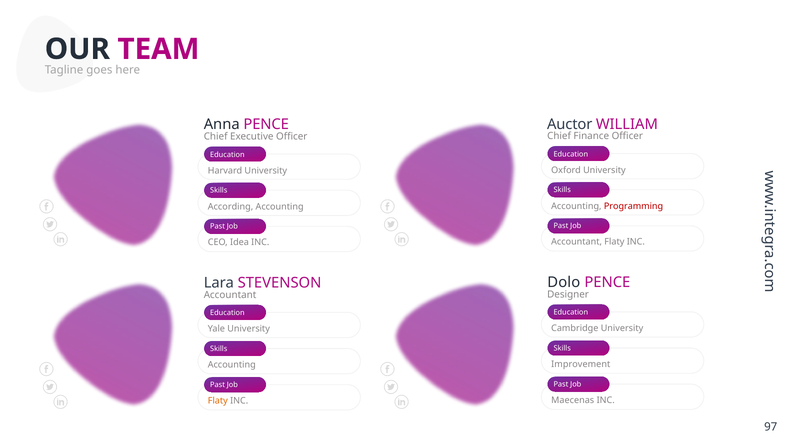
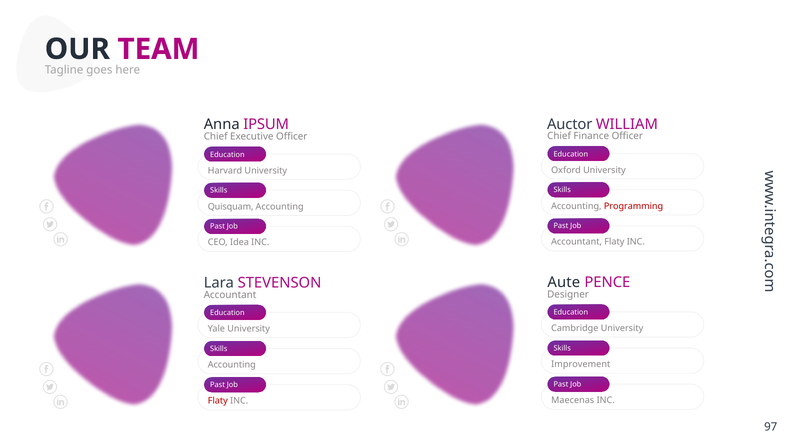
Anna PENCE: PENCE -> IPSUM
According: According -> Quisquam
Dolo: Dolo -> Aute
Flaty at (218, 401) colour: orange -> red
